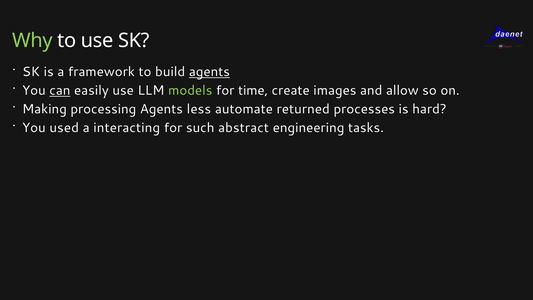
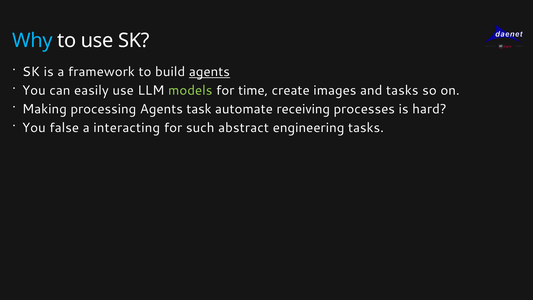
Why colour: light green -> light blue
can underline: present -> none
and allow: allow -> tasks
less: less -> task
returned: returned -> receiving
used: used -> false
